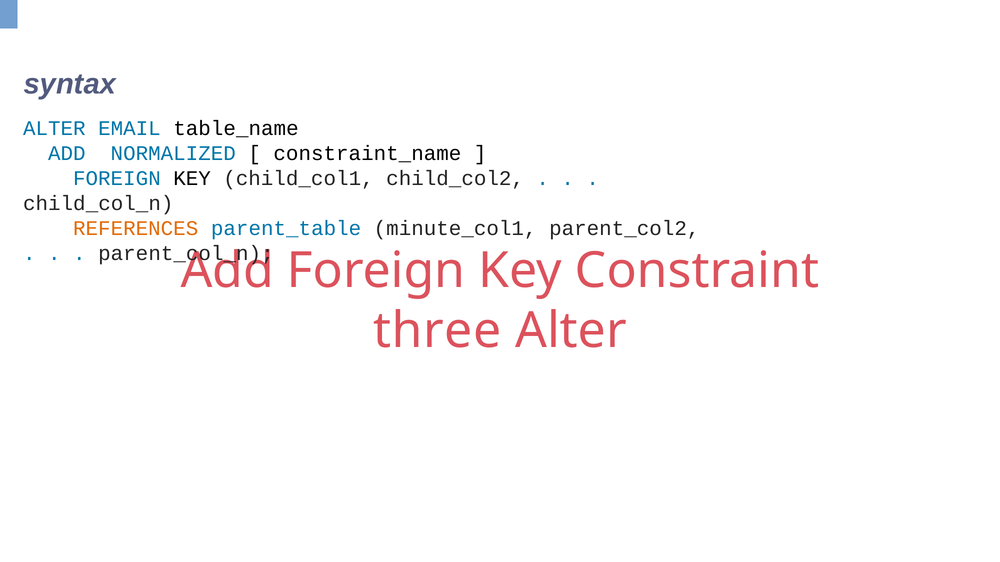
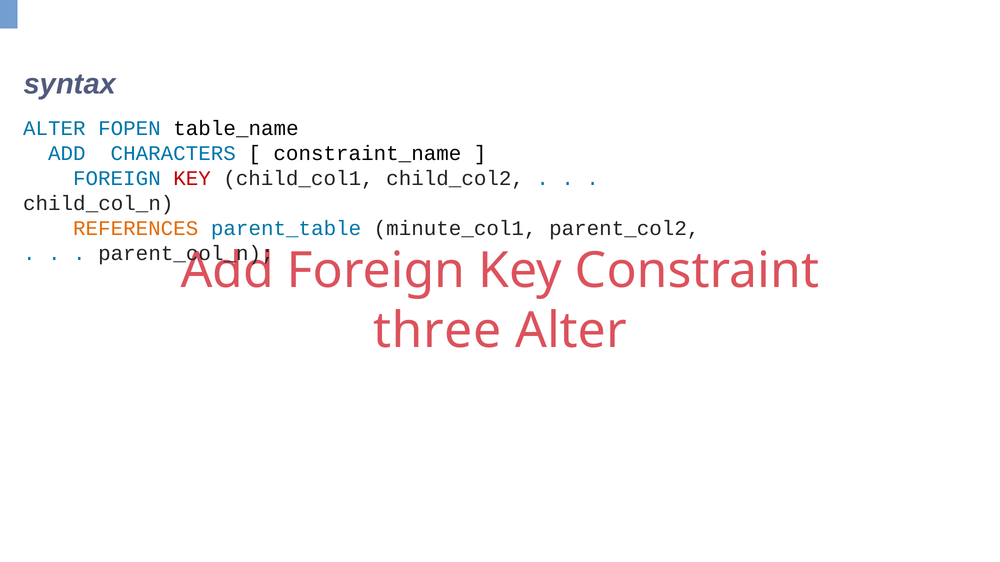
EMAIL: EMAIL -> FOPEN
NORMALIZED: NORMALIZED -> CHARACTERS
KEY at (192, 179) colour: black -> red
